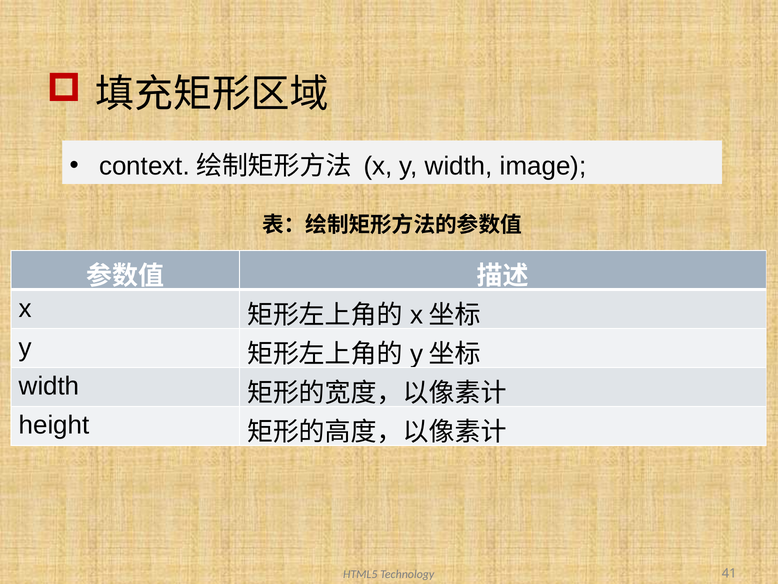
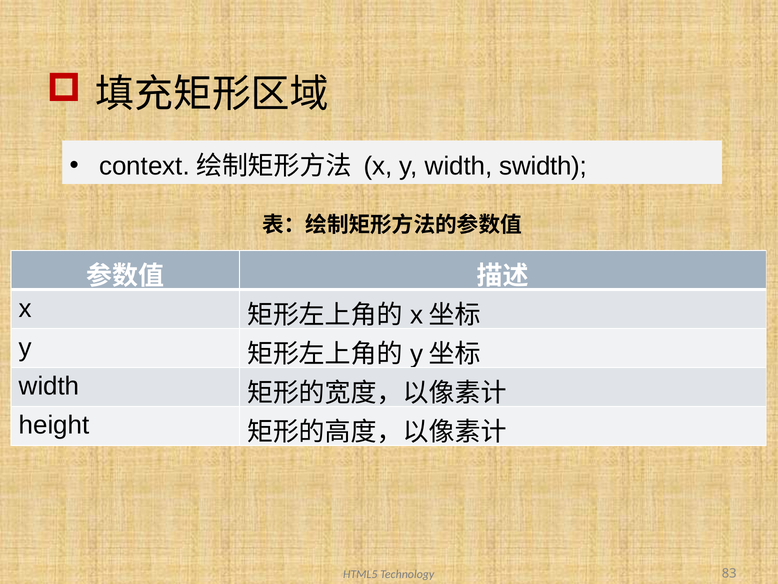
image: image -> swidth
41: 41 -> 83
